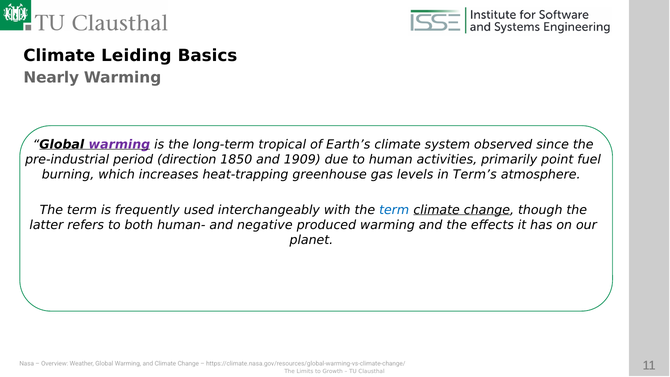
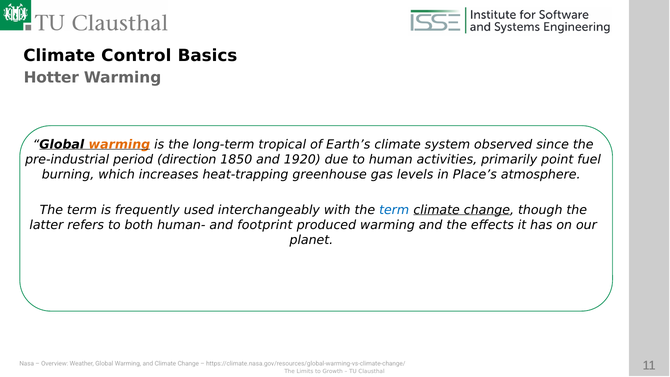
Leiding: Leiding -> Control
Nearly: Nearly -> Hotter
warming at (119, 145) colour: purple -> orange
1909: 1909 -> 1920
Term’s: Term’s -> Place’s
negative: negative -> footprint
